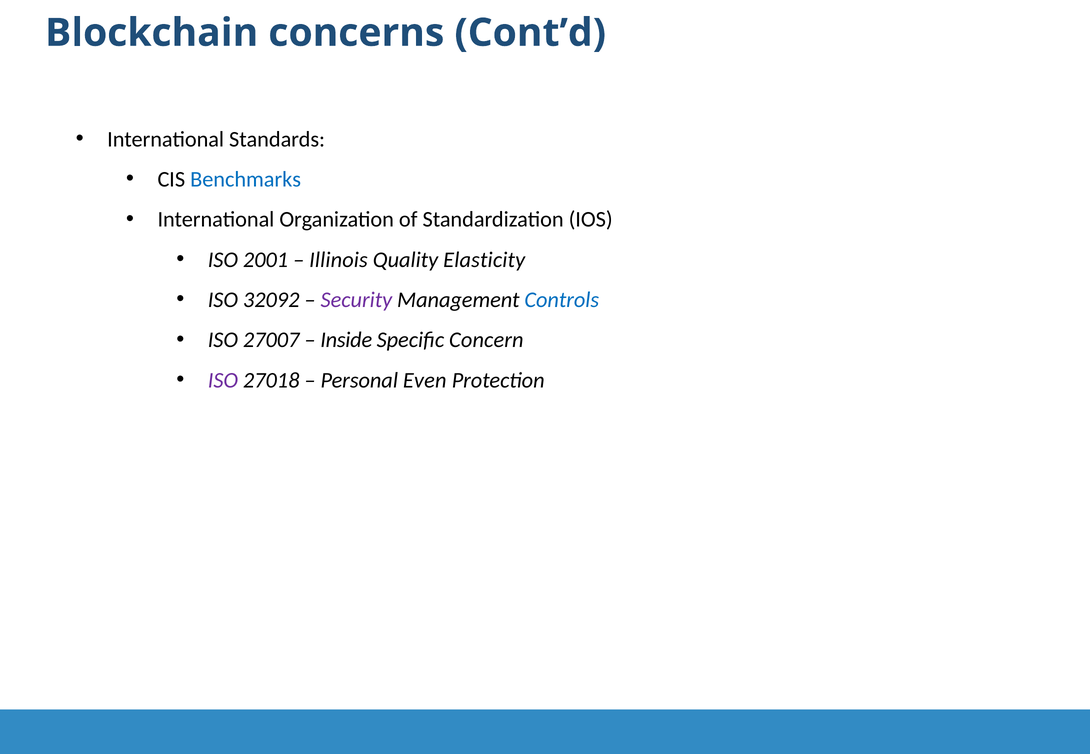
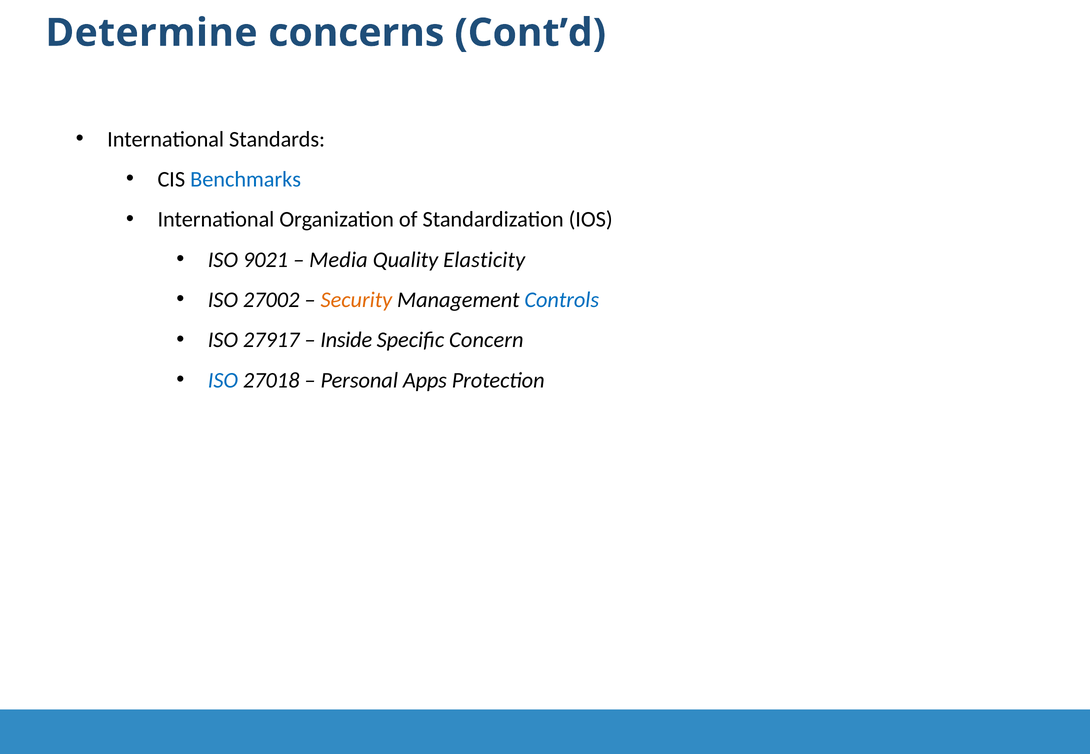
Blockchain: Blockchain -> Determine
2001: 2001 -> 9021
Illinois: Illinois -> Media
32092: 32092 -> 27002
Security colour: purple -> orange
27007: 27007 -> 27917
ISO at (223, 380) colour: purple -> blue
Even: Even -> Apps
